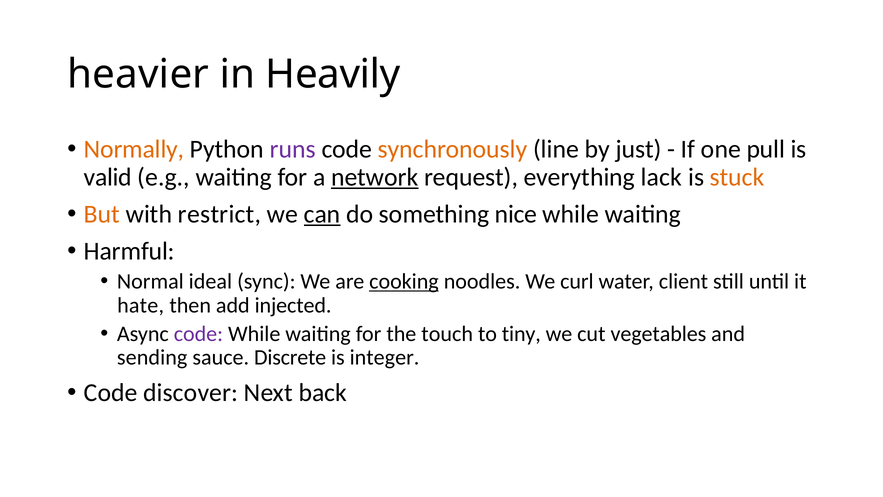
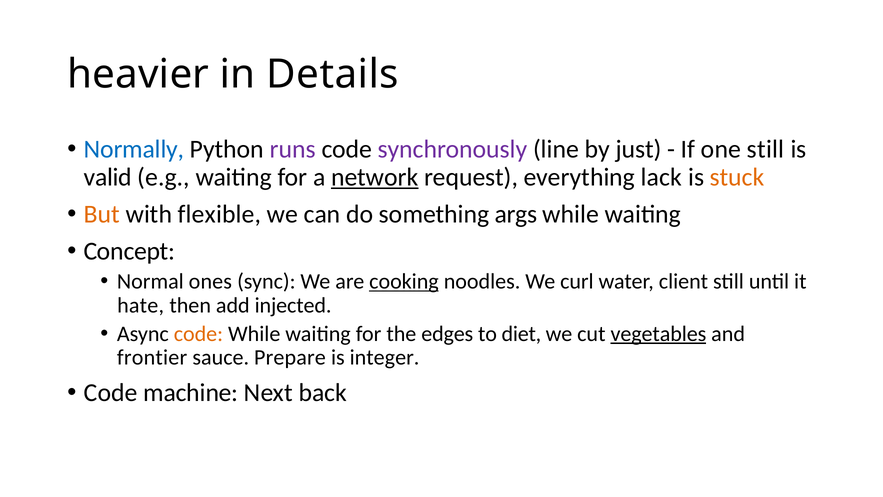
Heavily: Heavily -> Details
Normally colour: orange -> blue
synchronously colour: orange -> purple
one pull: pull -> still
restrict: restrict -> flexible
can underline: present -> none
nice: nice -> args
Harmful: Harmful -> Concept
ideal: ideal -> ones
code at (198, 334) colour: purple -> orange
touch: touch -> edges
tiny: tiny -> diet
vegetables underline: none -> present
sending: sending -> frontier
Discrete: Discrete -> Prepare
discover: discover -> machine
